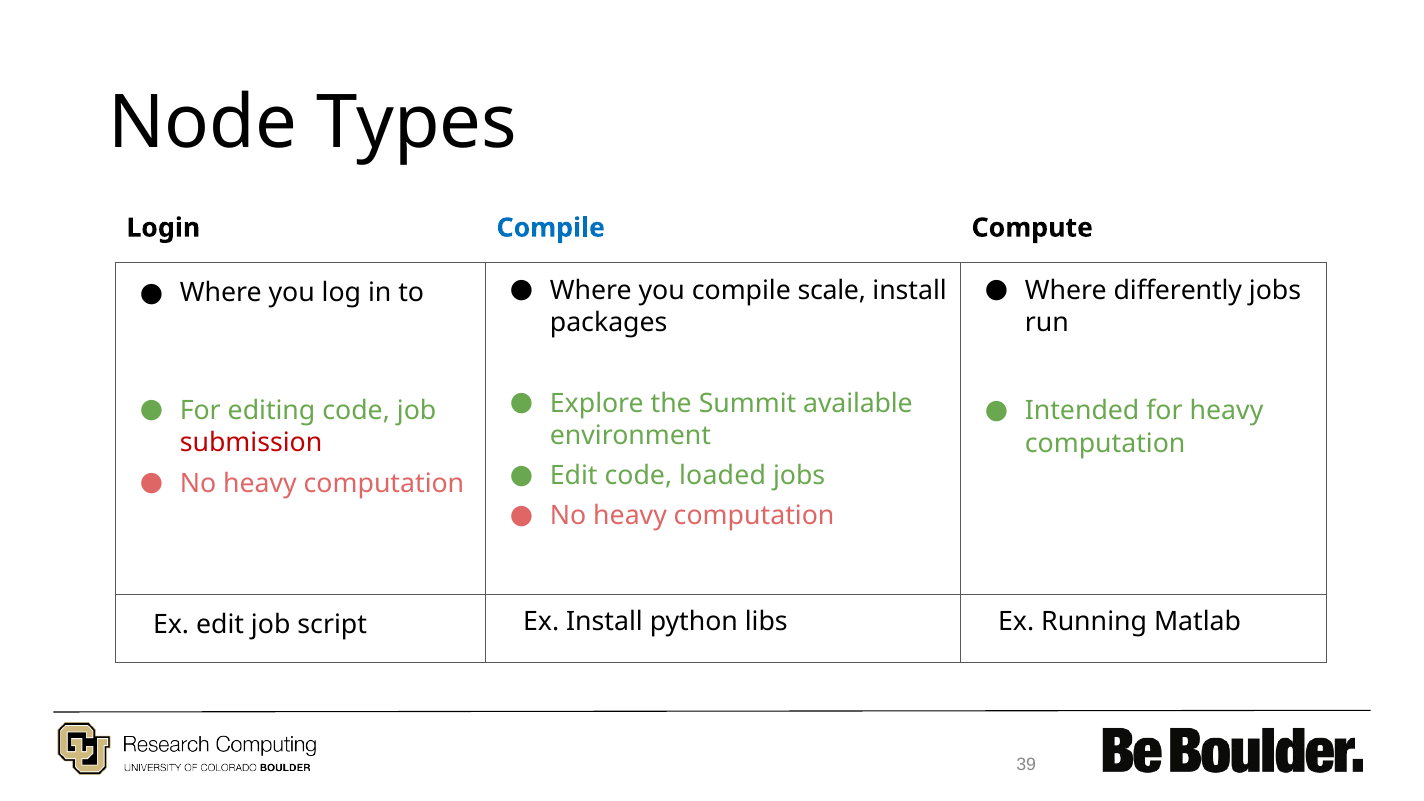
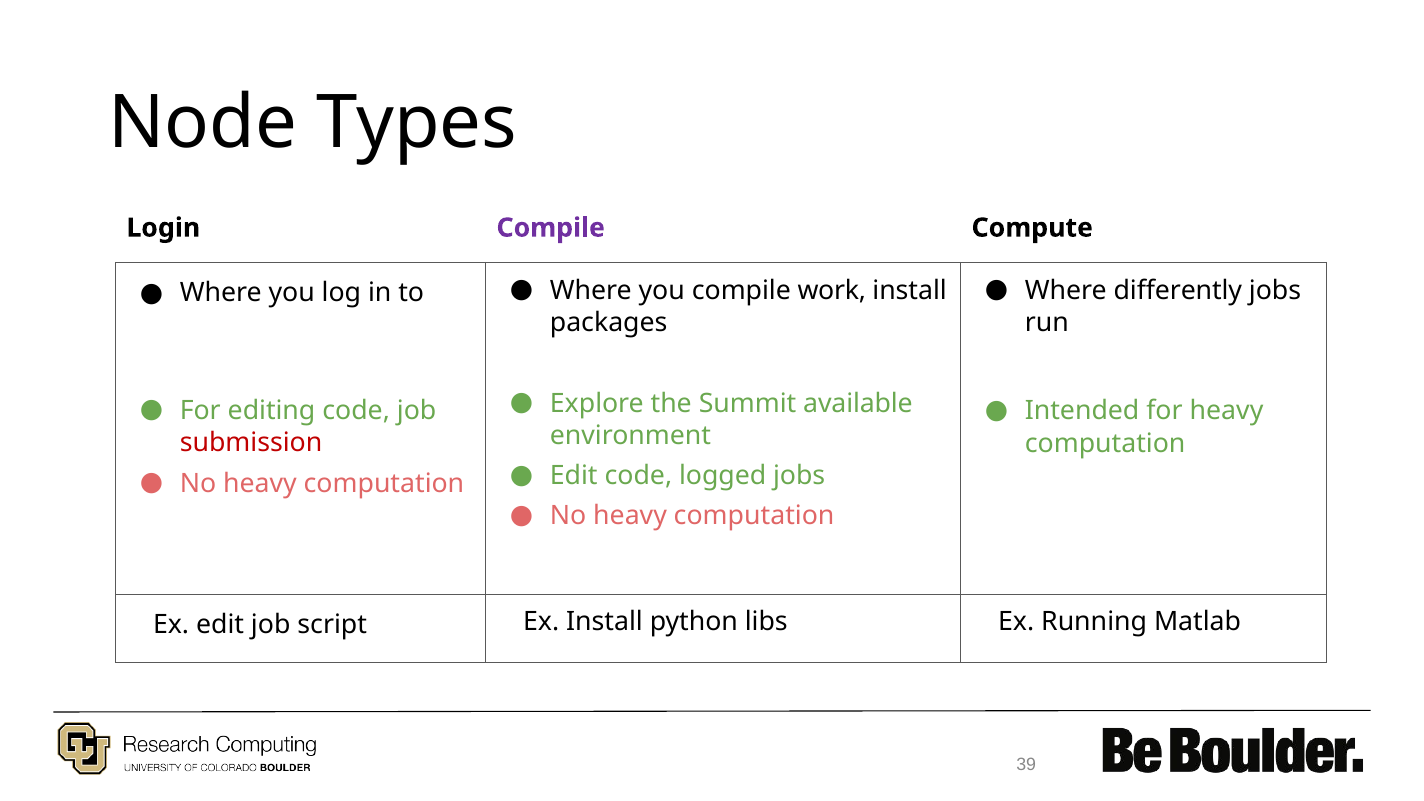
Compile at (551, 228) colour: blue -> purple
scale: scale -> work
loaded: loaded -> logged
